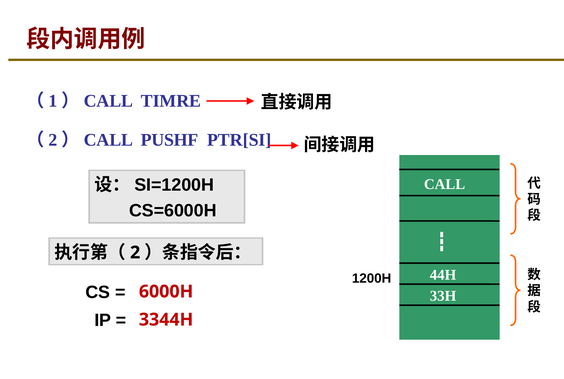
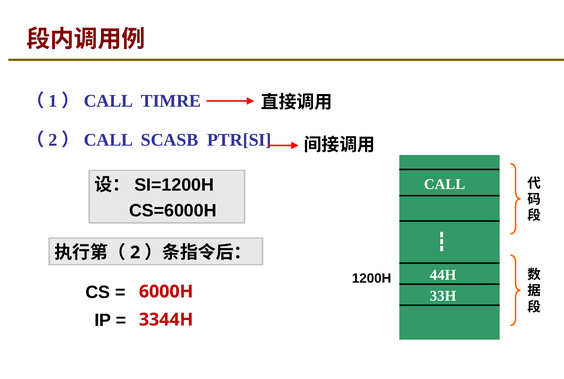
PUSHF: PUSHF -> SCASB
